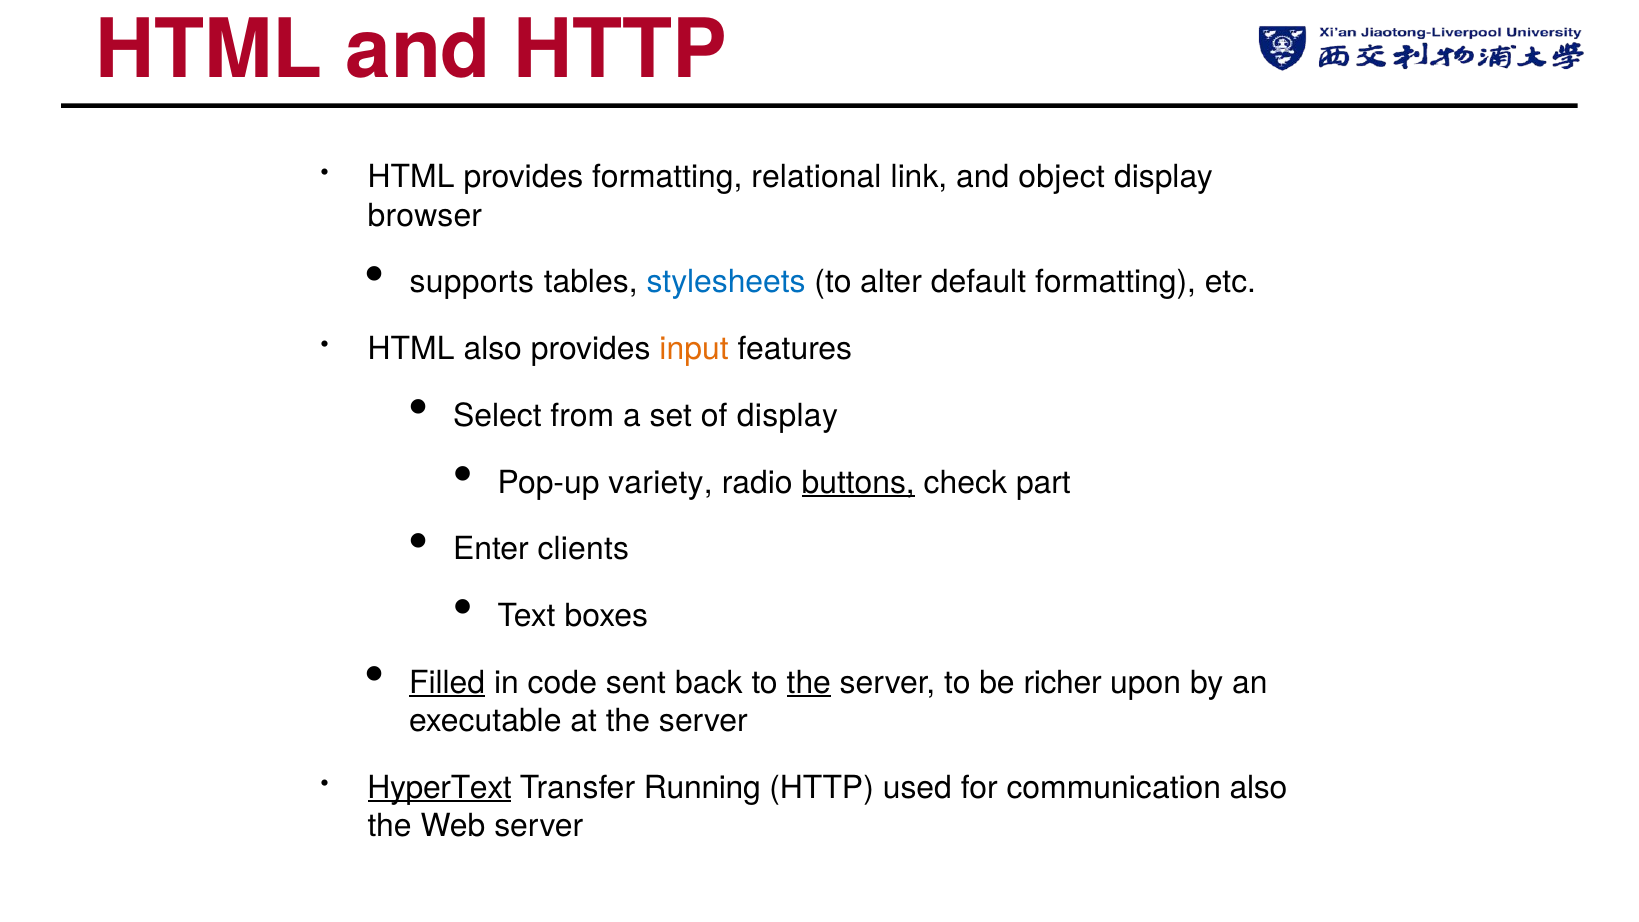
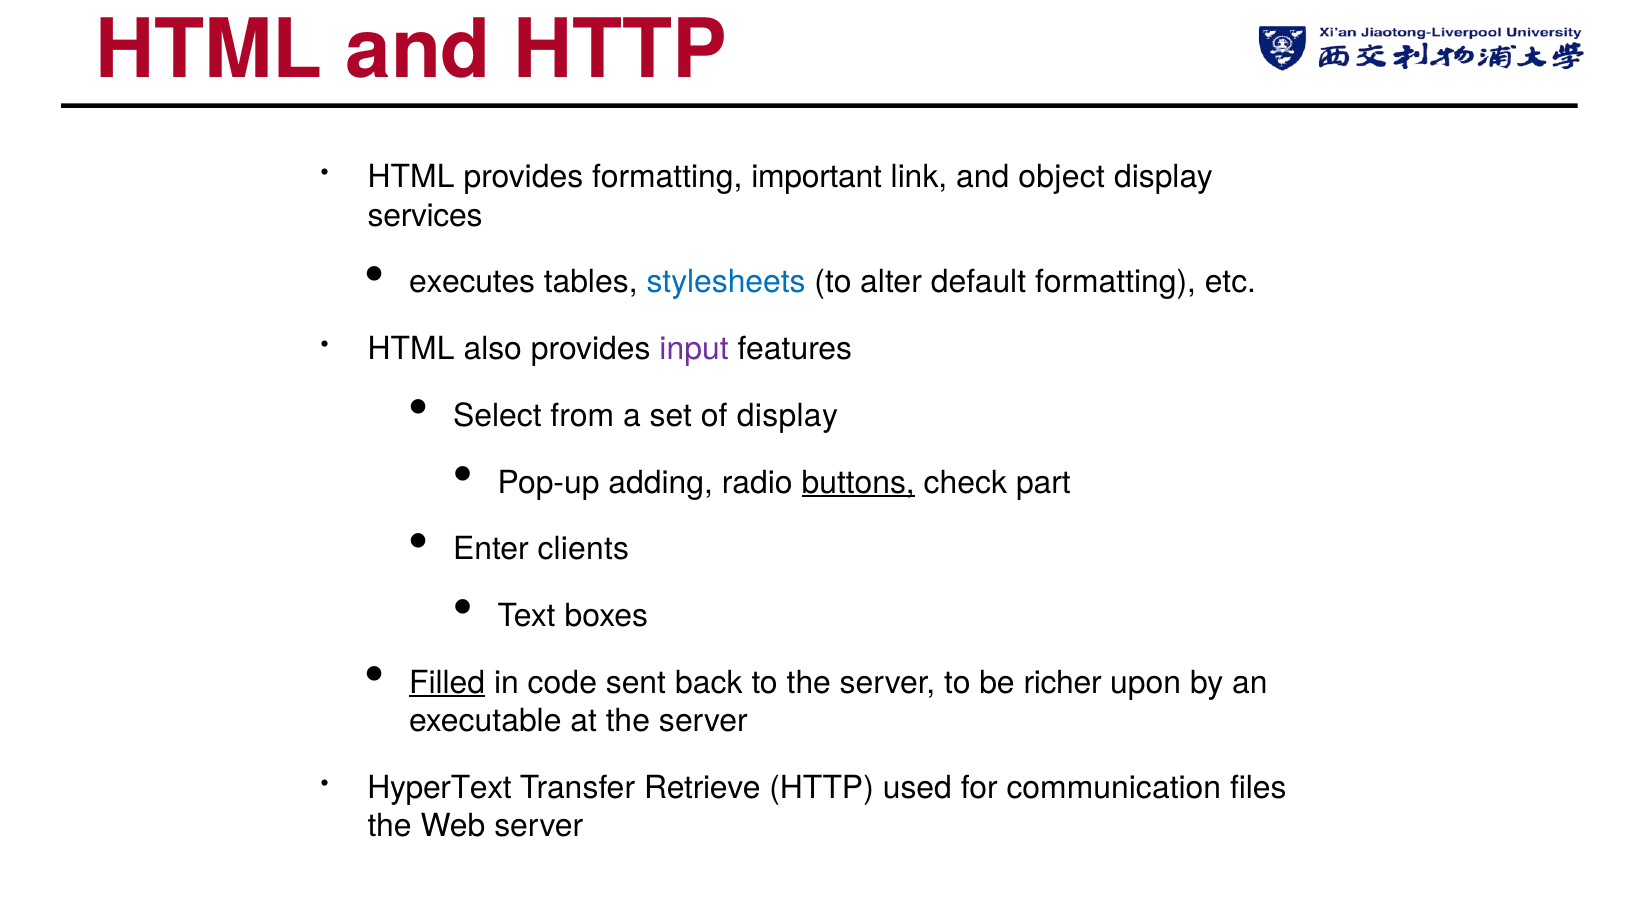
relational: relational -> important
browser: browser -> services
supports: supports -> executes
input colour: orange -> purple
variety: variety -> adding
the at (809, 683) underline: present -> none
HyperText underline: present -> none
Running: Running -> Retrieve
communication also: also -> files
